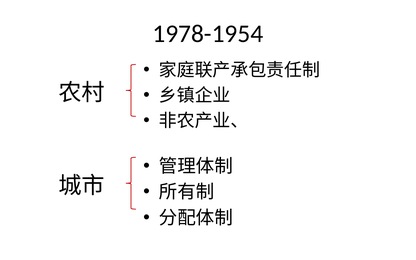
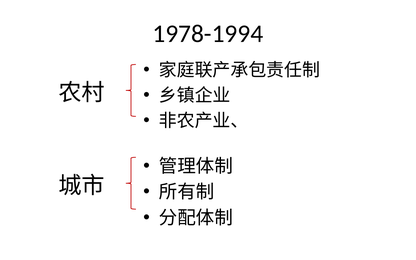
1978-1954: 1978-1954 -> 1978-1994
